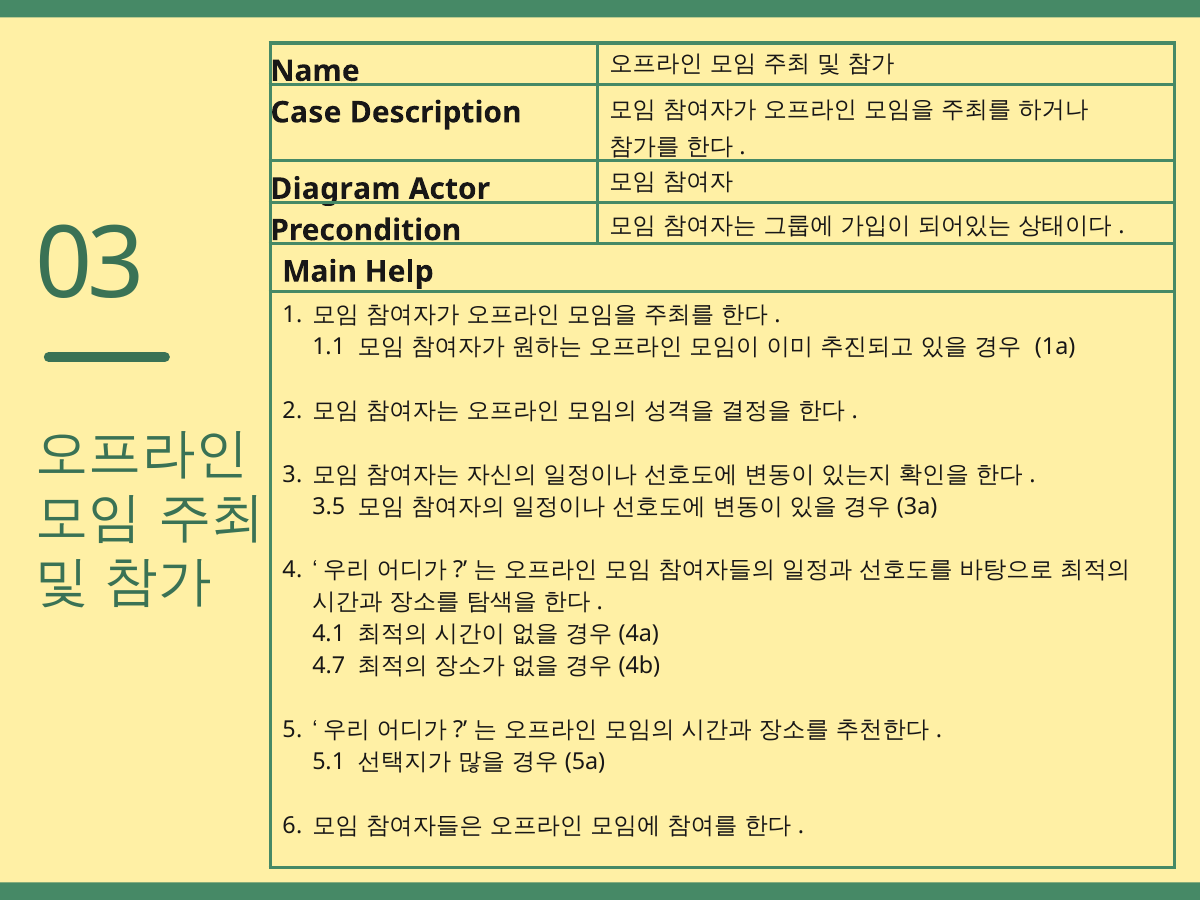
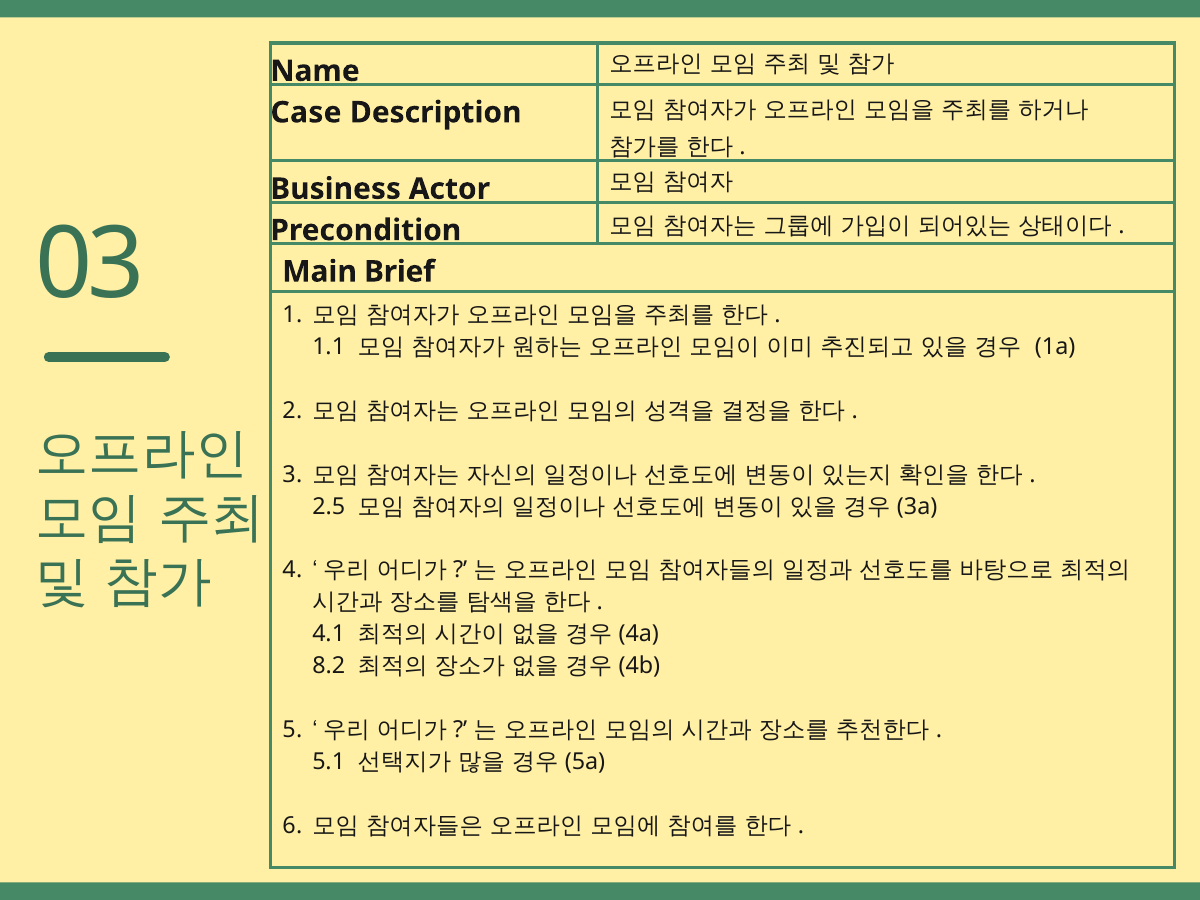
Diagram: Diagram -> Business
Help: Help -> Brief
3.5: 3.5 -> 2.5
4.7: 4.7 -> 8.2
